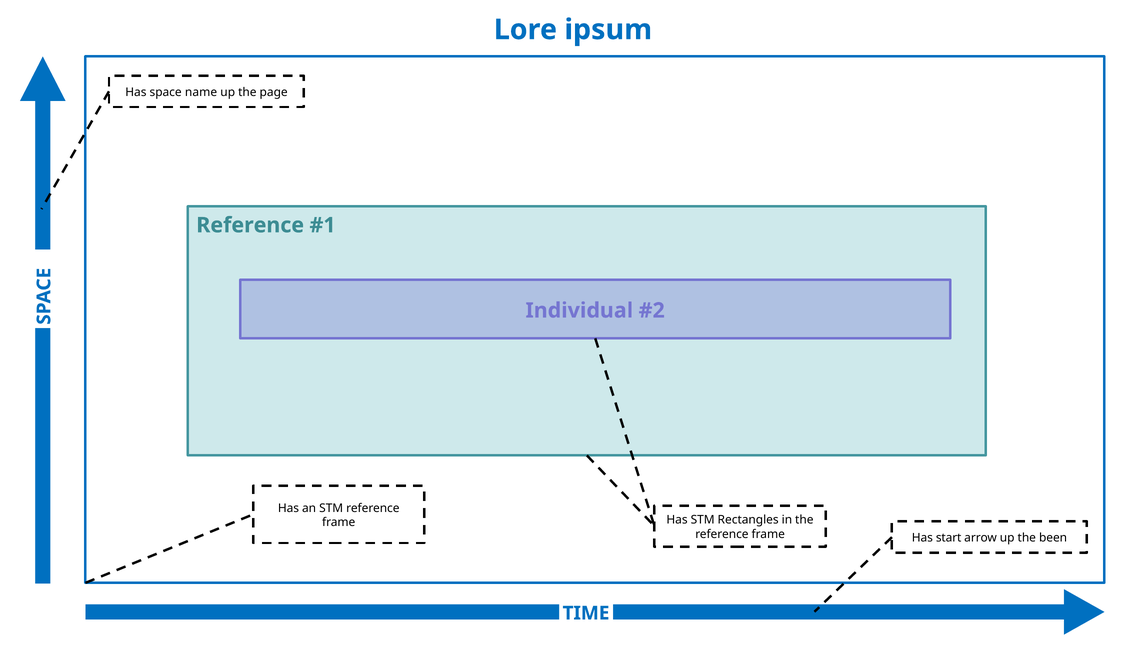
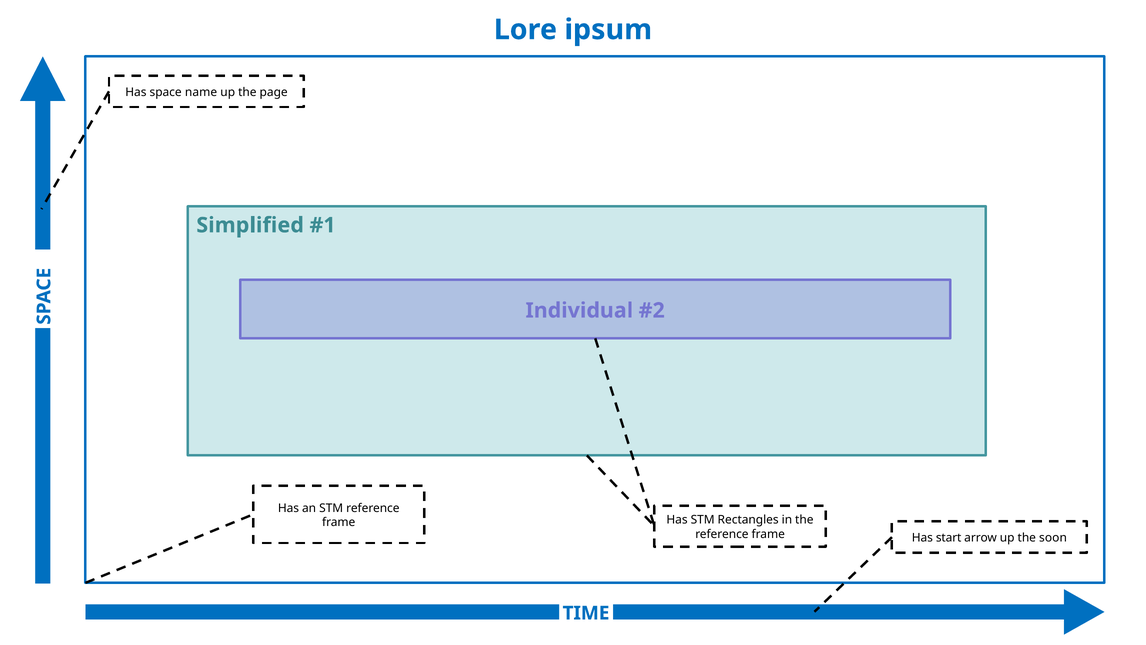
Reference at (250, 225): Reference -> Simplified
been: been -> soon
